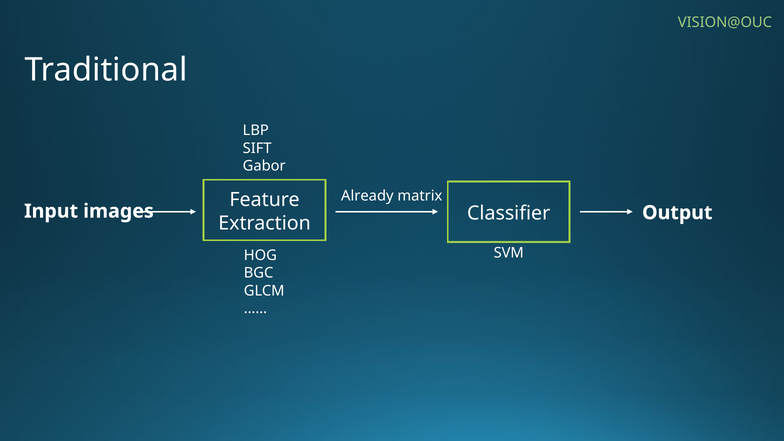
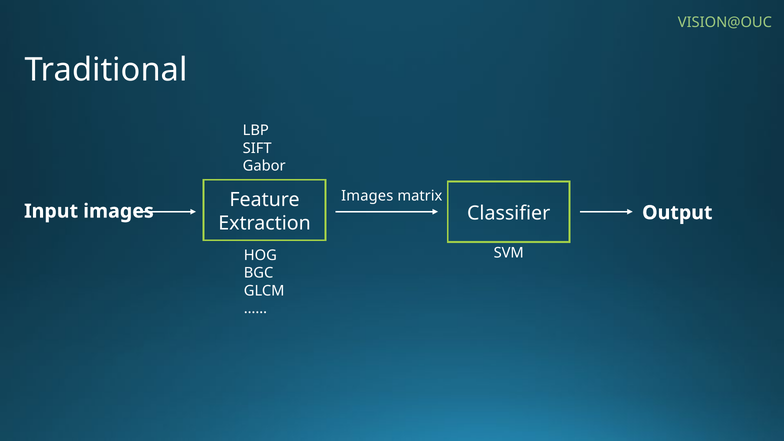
Already at (367, 196): Already -> Images
